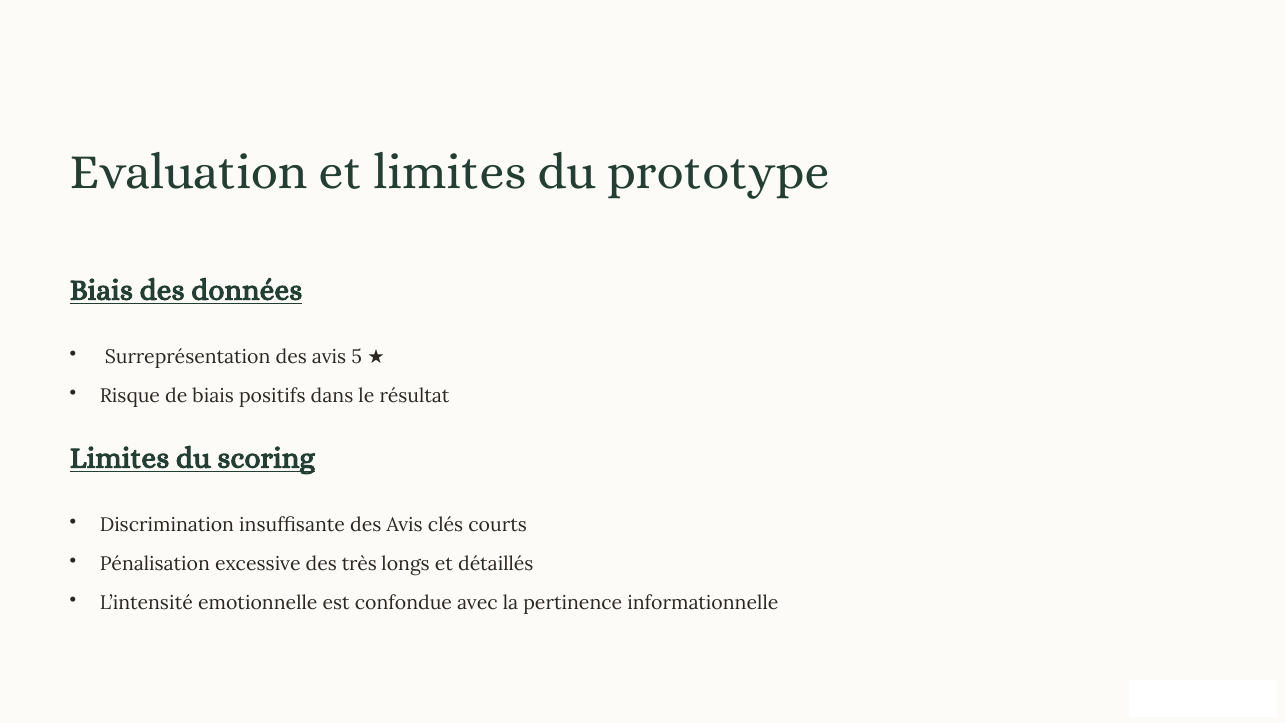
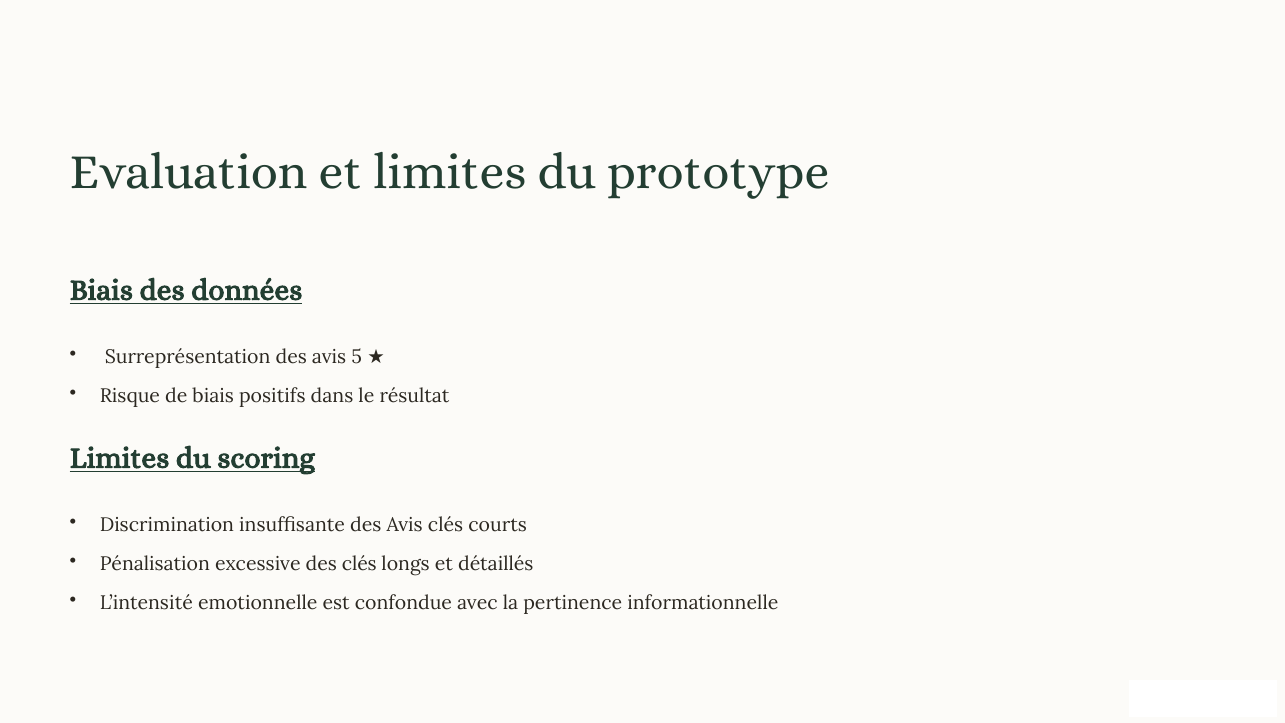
des très: très -> clés
